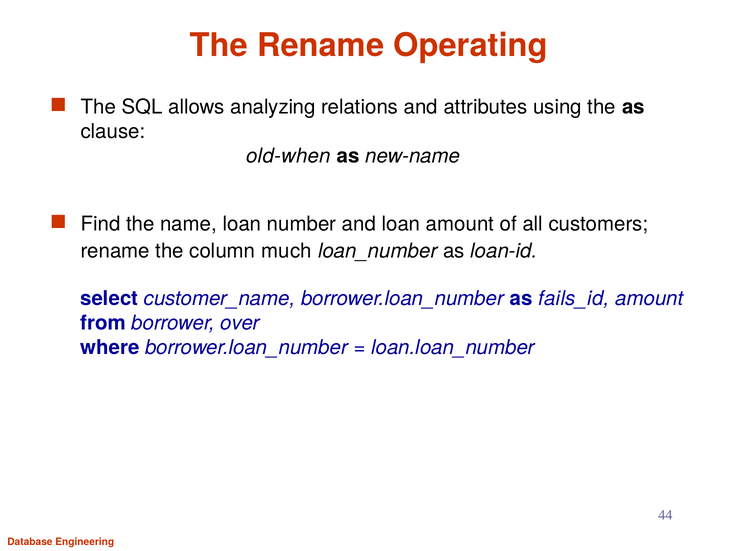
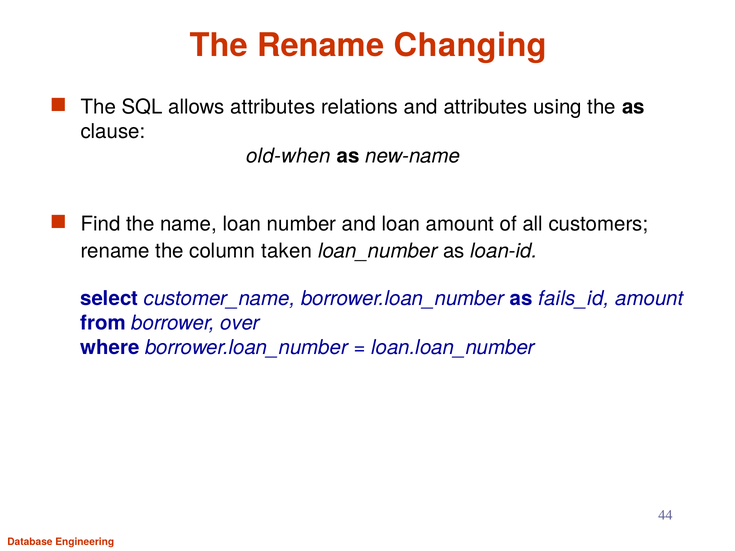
Operating: Operating -> Changing
allows analyzing: analyzing -> attributes
much: much -> taken
